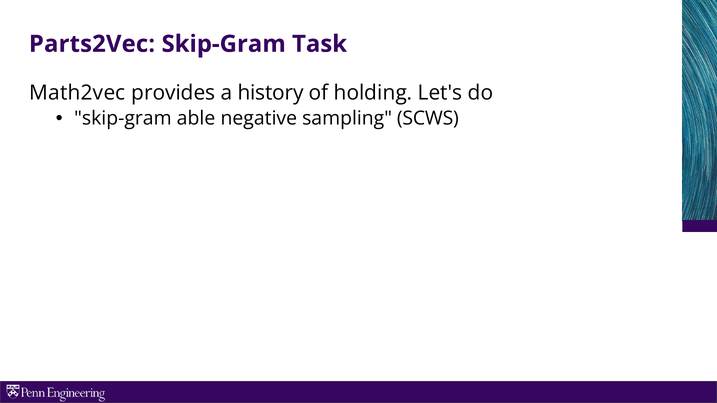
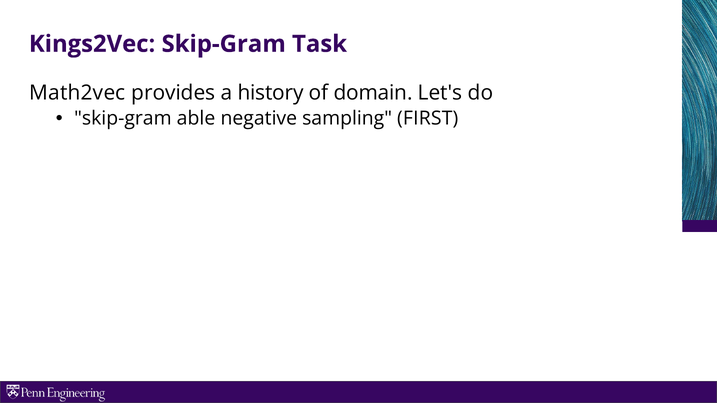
Parts2Vec: Parts2Vec -> Kings2Vec
holding: holding -> domain
SCWS: SCWS -> FIRST
